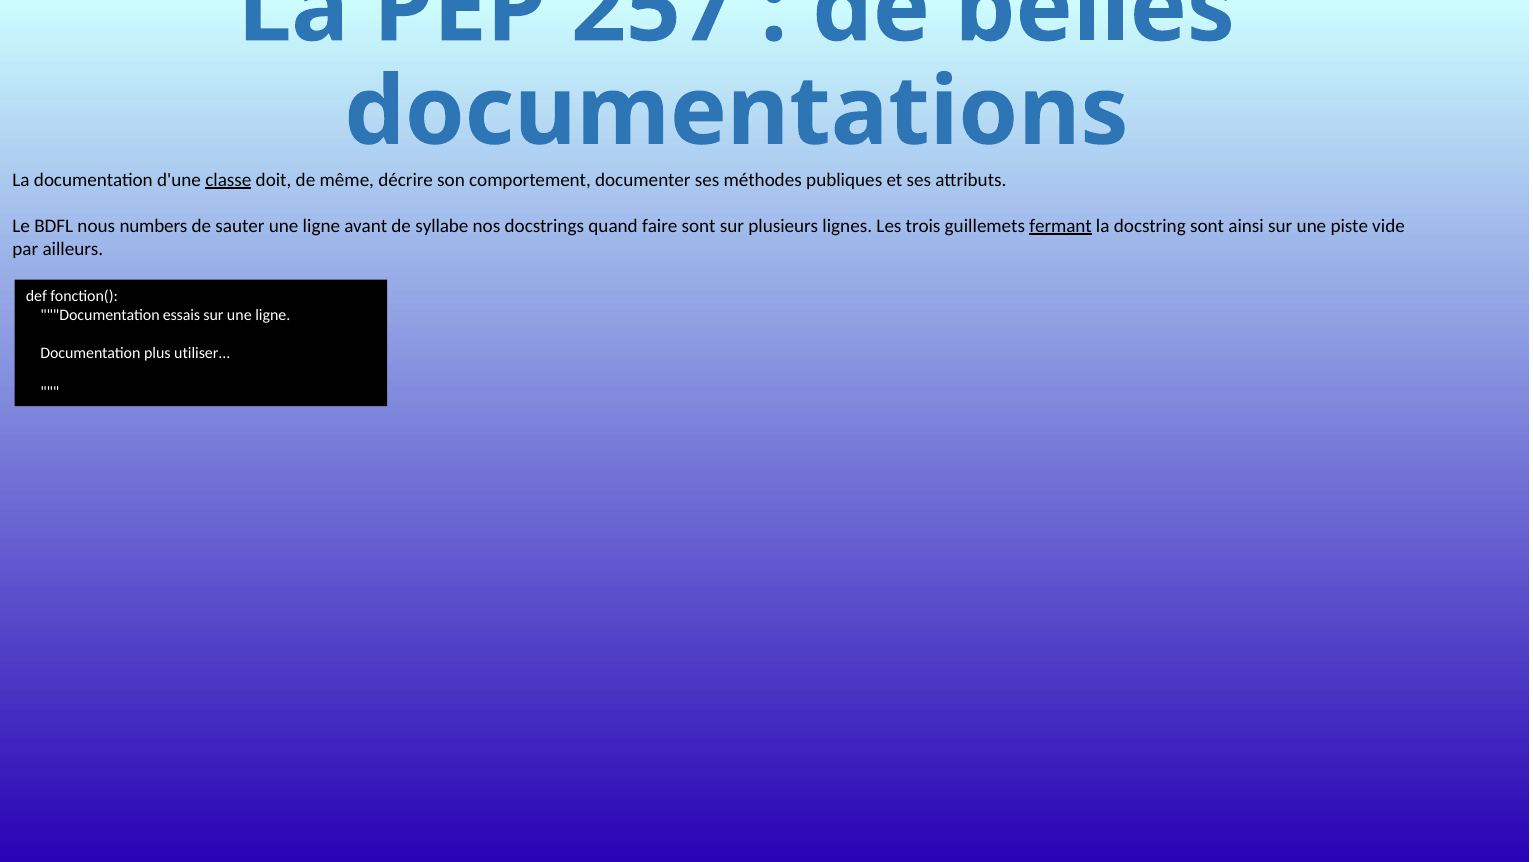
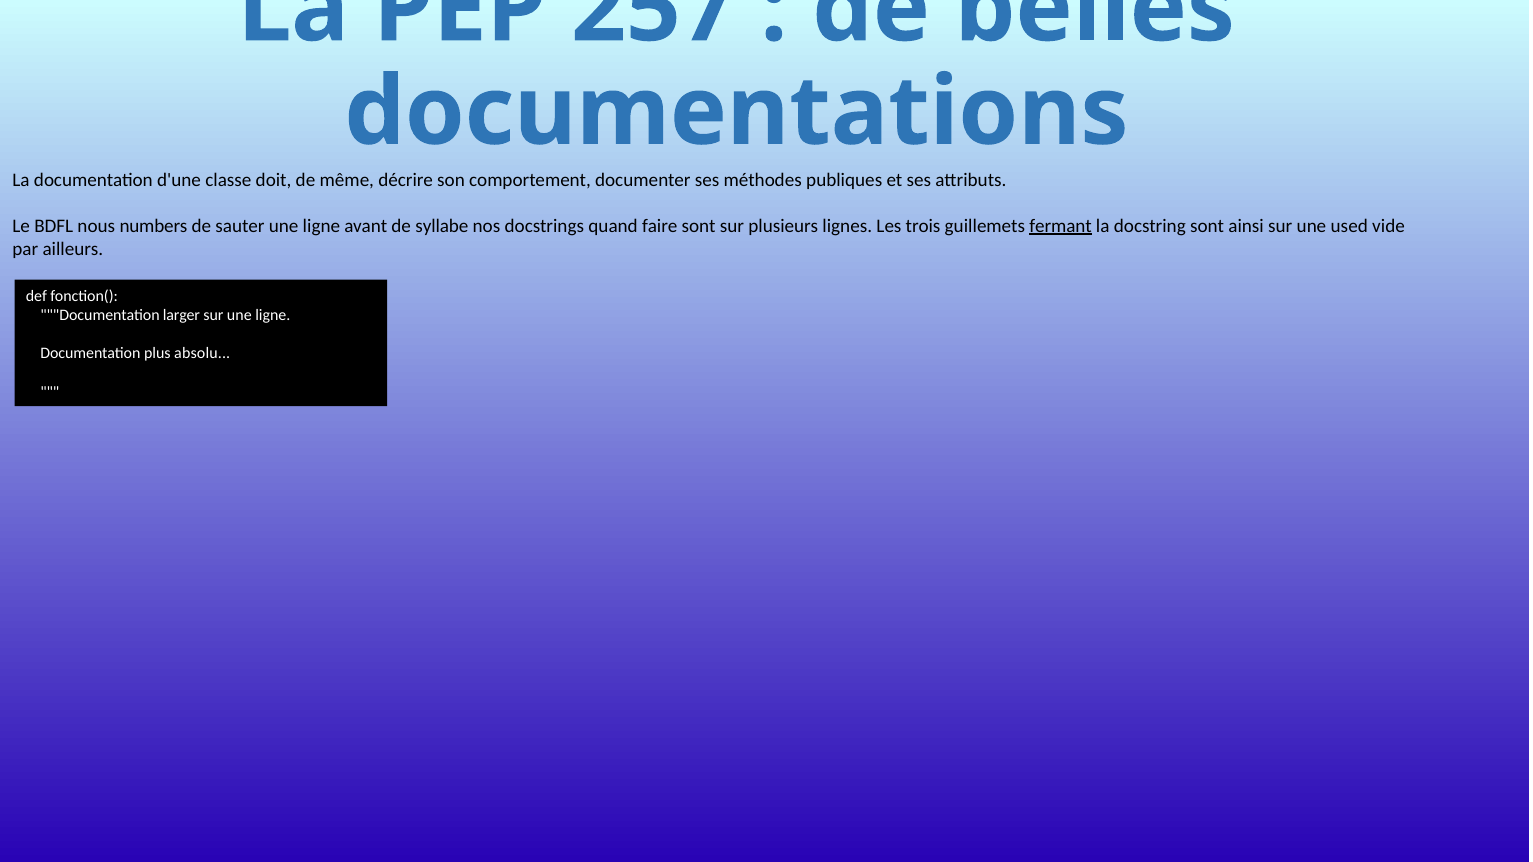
classe underline: present -> none
piste: piste -> used
essais: essais -> larger
utiliser: utiliser -> absolu
